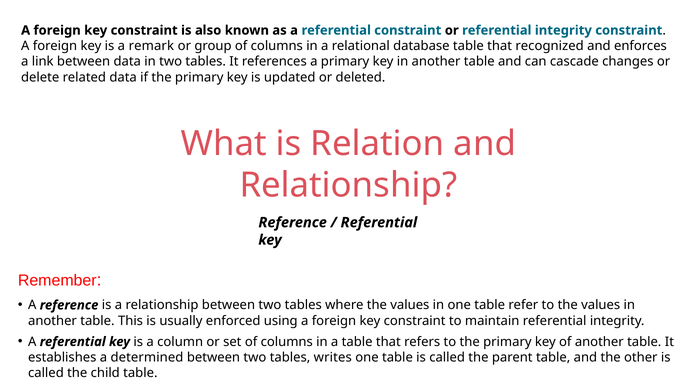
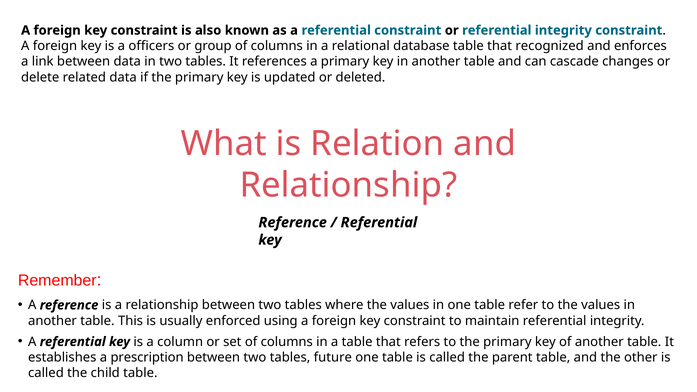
remark: remark -> officers
determined: determined -> prescription
writes: writes -> future
